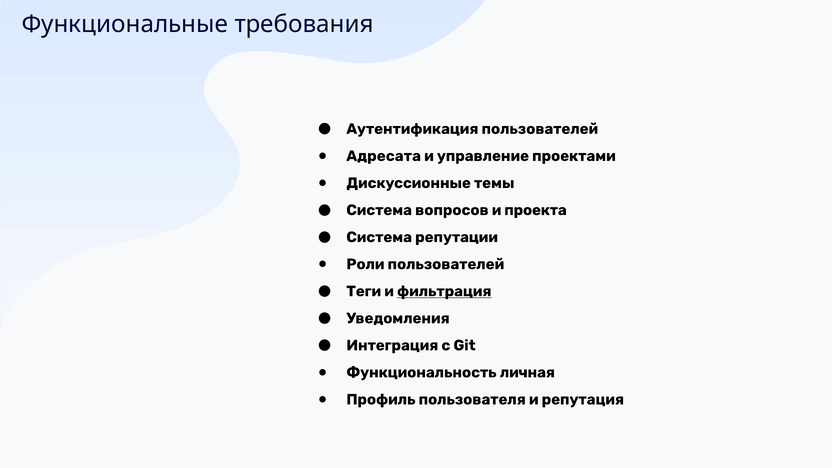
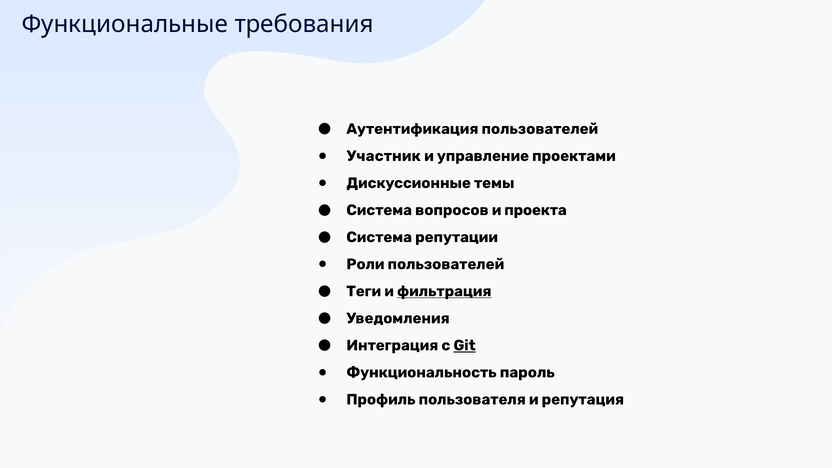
Адресата: Адресата -> Участник
Git underline: none -> present
личная: личная -> пароль
